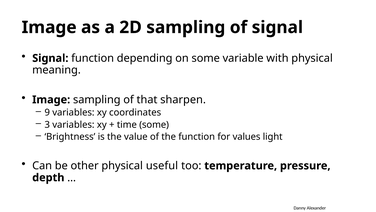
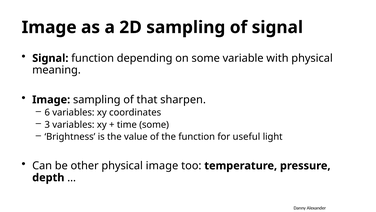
9: 9 -> 6
values: values -> useful
physical useful: useful -> image
